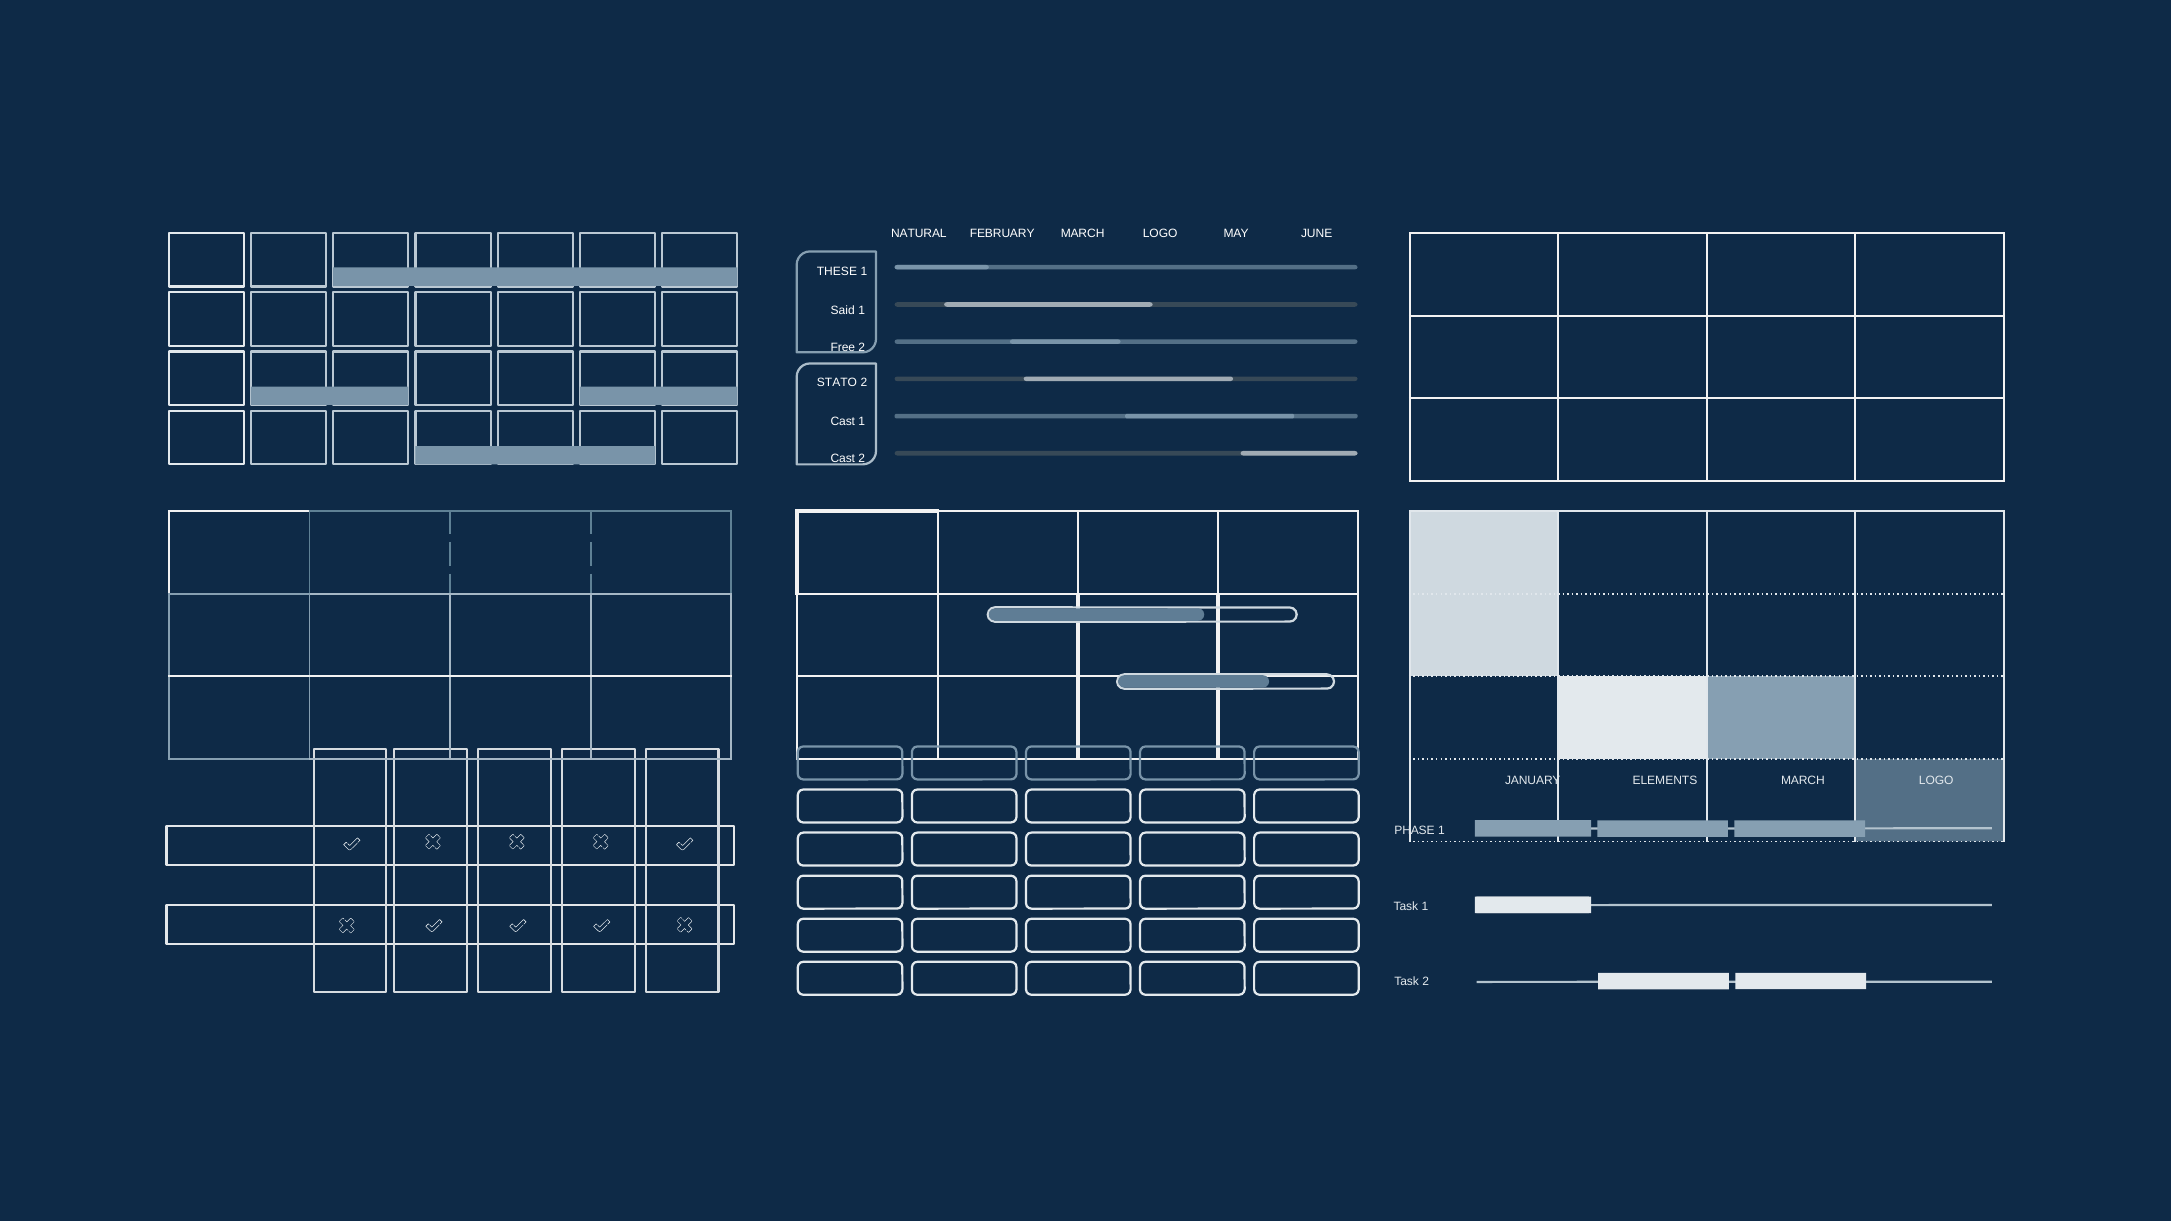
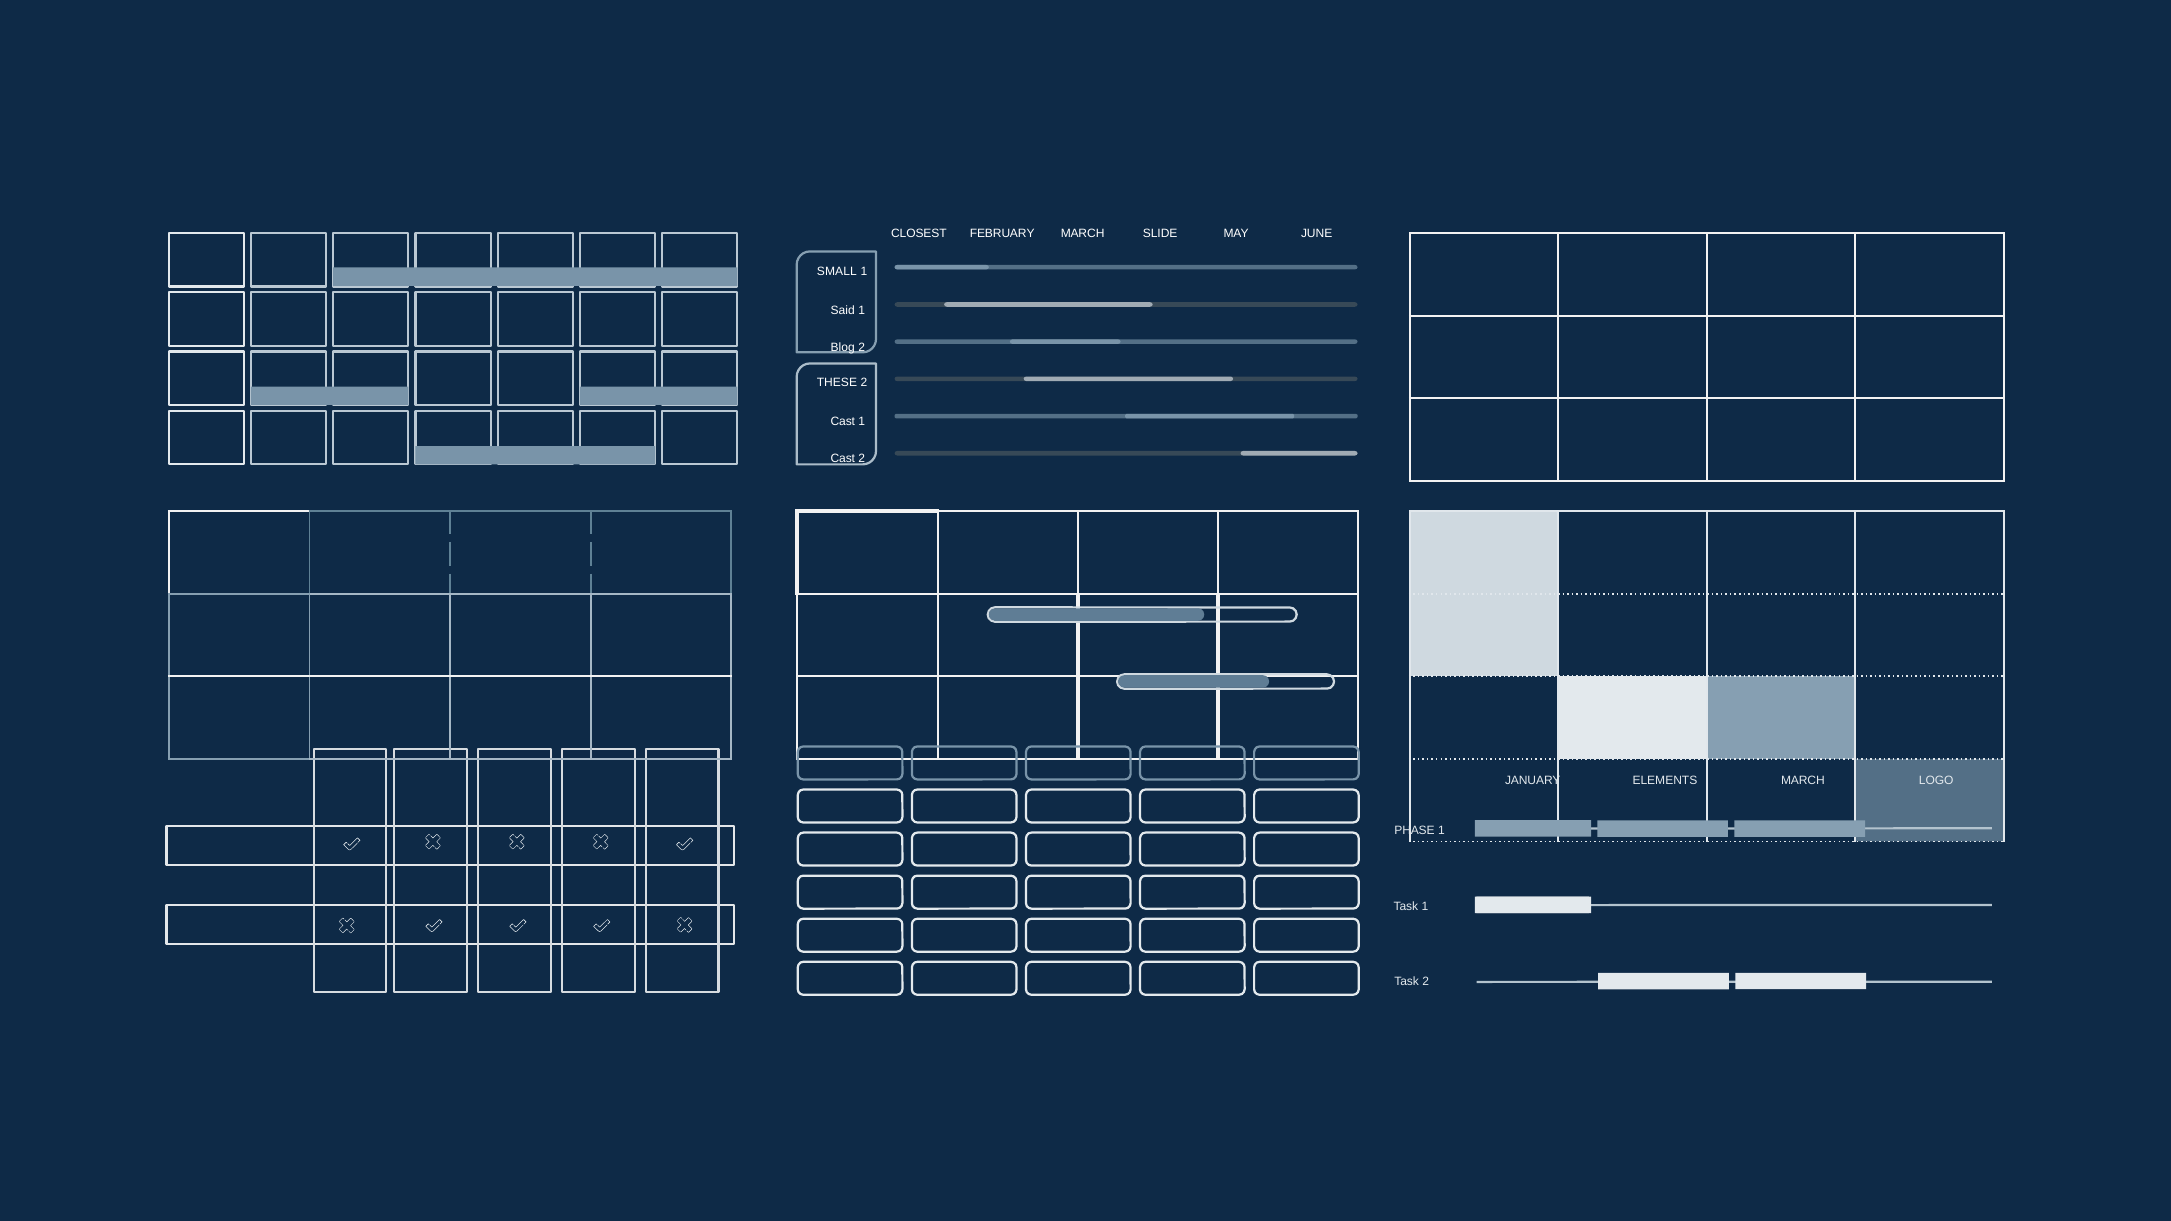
NATURAL: NATURAL -> CLOSEST
FEBRUARY MARCH LOGO: LOGO -> SLIDE
THESE: THESE -> SMALL
Free: Free -> Blog
STATO: STATO -> THESE
